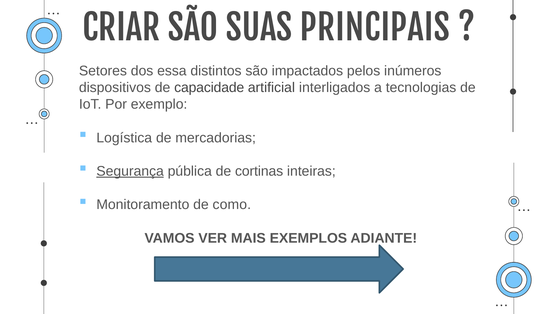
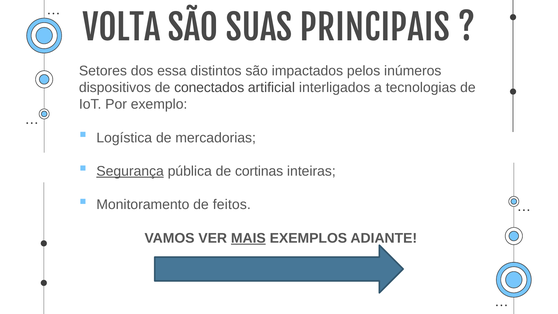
CRIAR: CRIAR -> VOLTA
capacidade: capacidade -> conectados
como: como -> feitos
MAIS underline: none -> present
